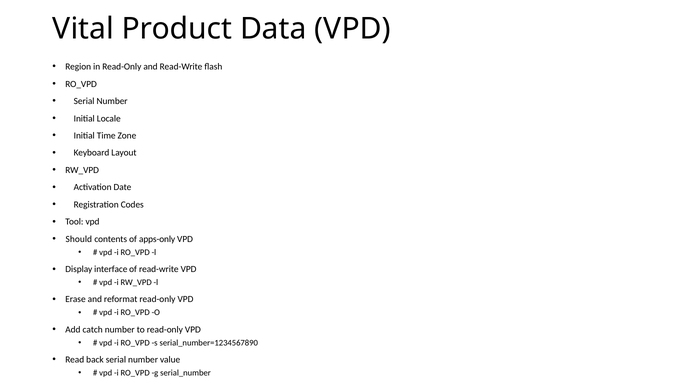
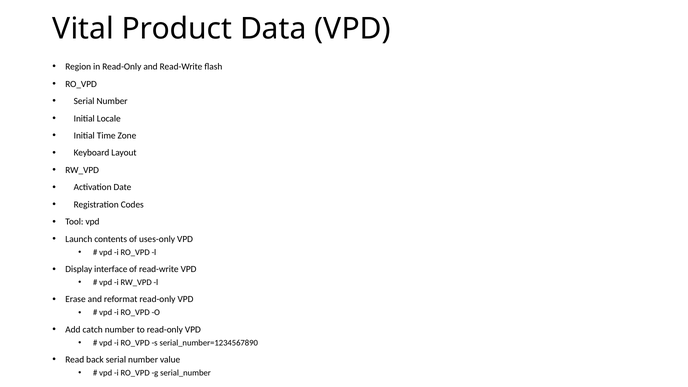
Should: Should -> Launch
apps-only: apps-only -> uses-only
